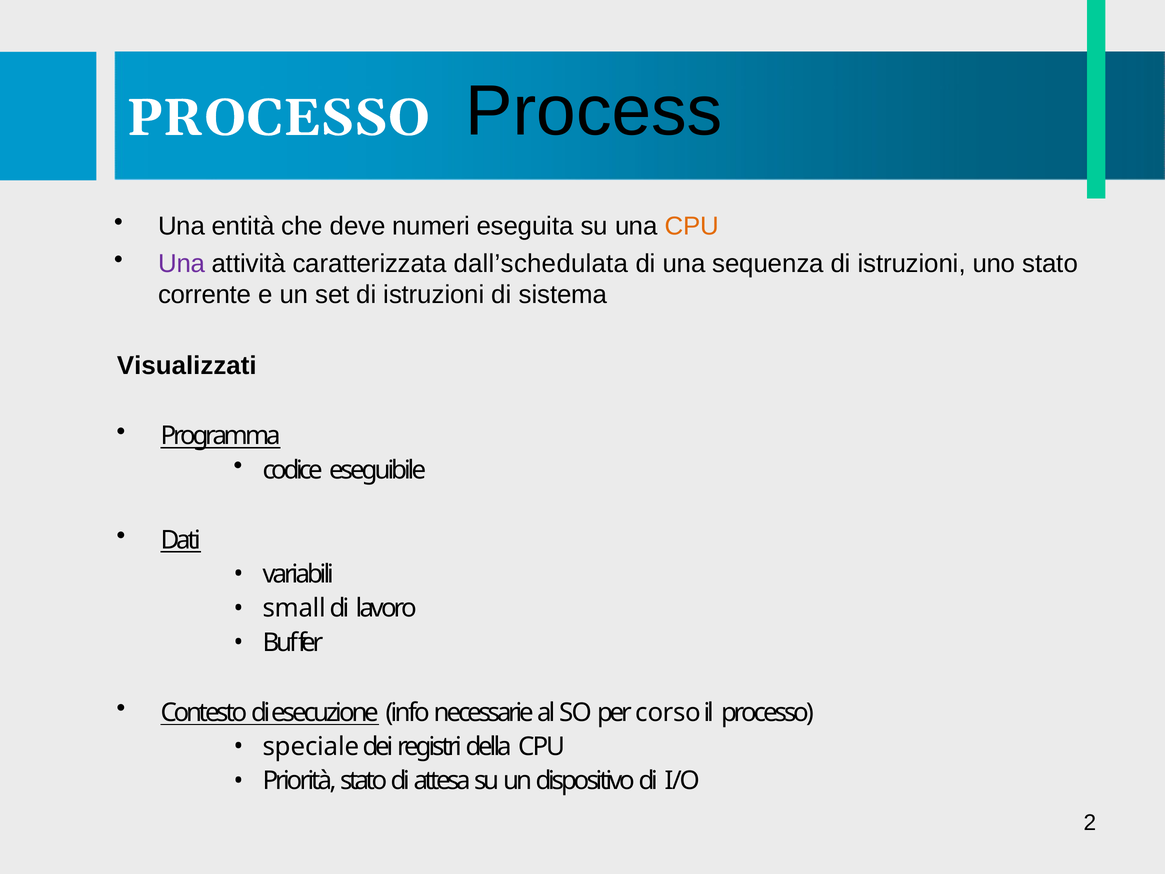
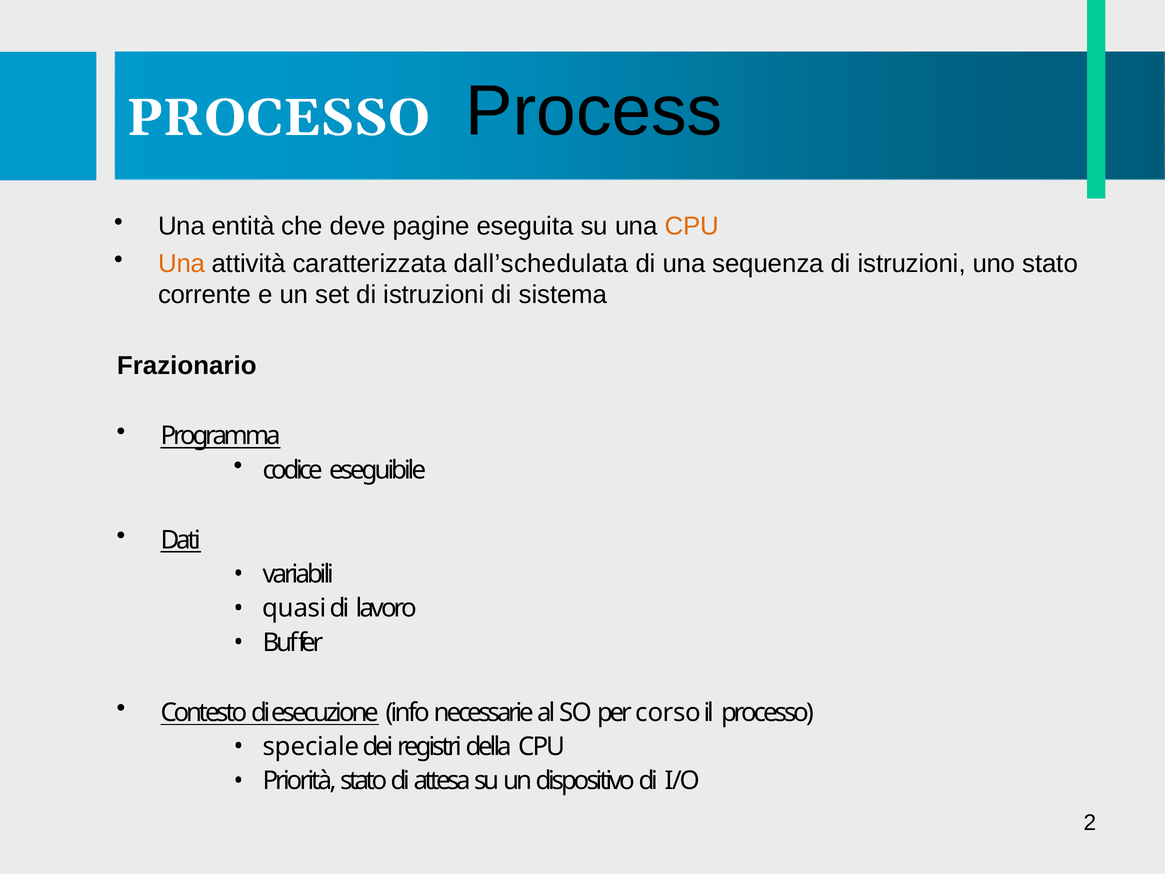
numeri: numeri -> pagine
Una at (182, 264) colour: purple -> orange
Visualizzati: Visualizzati -> Frazionario
small: small -> quasi
